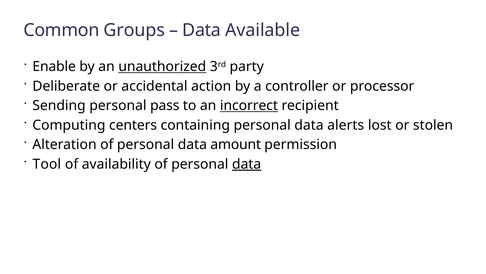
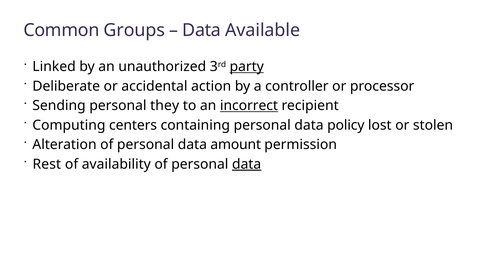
Enable: Enable -> Linked
unauthorized underline: present -> none
party underline: none -> present
pass: pass -> they
alerts: alerts -> policy
Tool: Tool -> Rest
